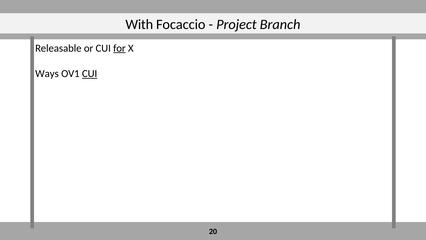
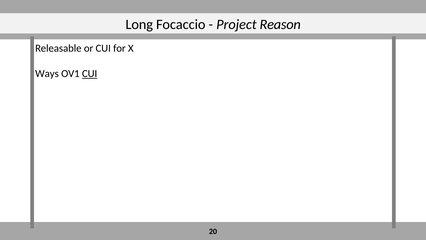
With: With -> Long
Branch: Branch -> Reason
for underline: present -> none
